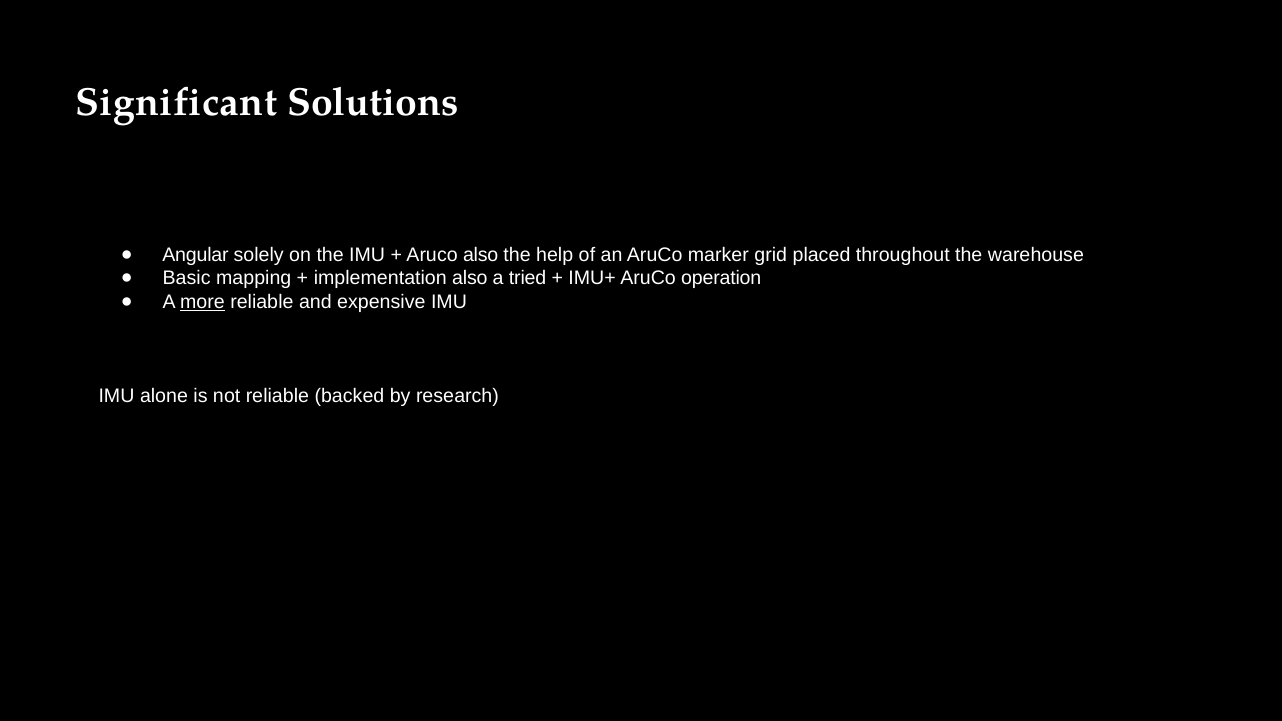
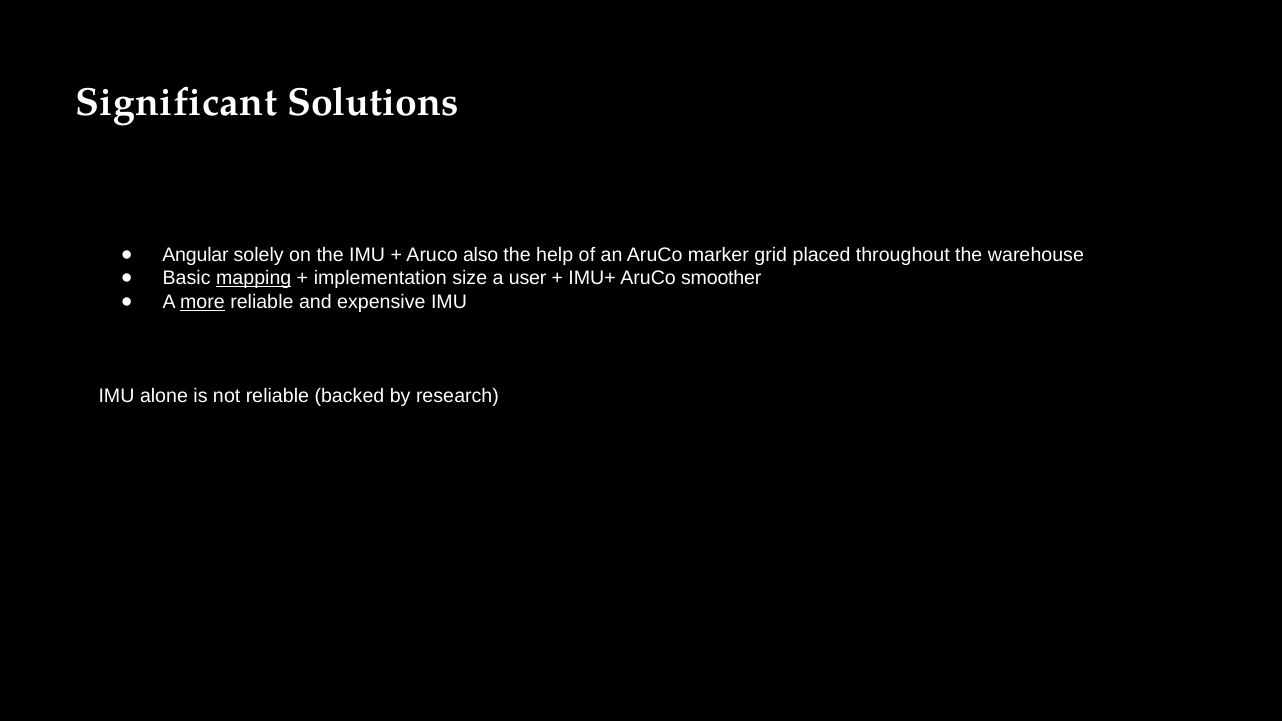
mapping underline: none -> present
implementation also: also -> size
tried: tried -> user
operation: operation -> smoother
